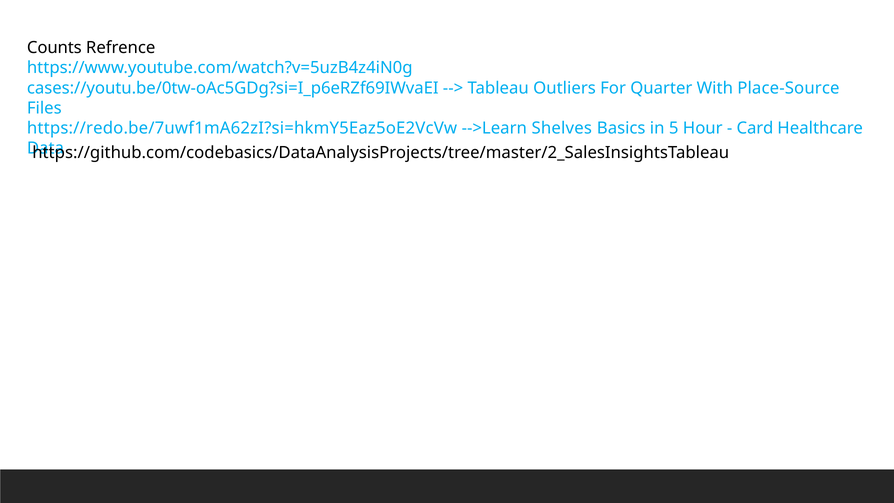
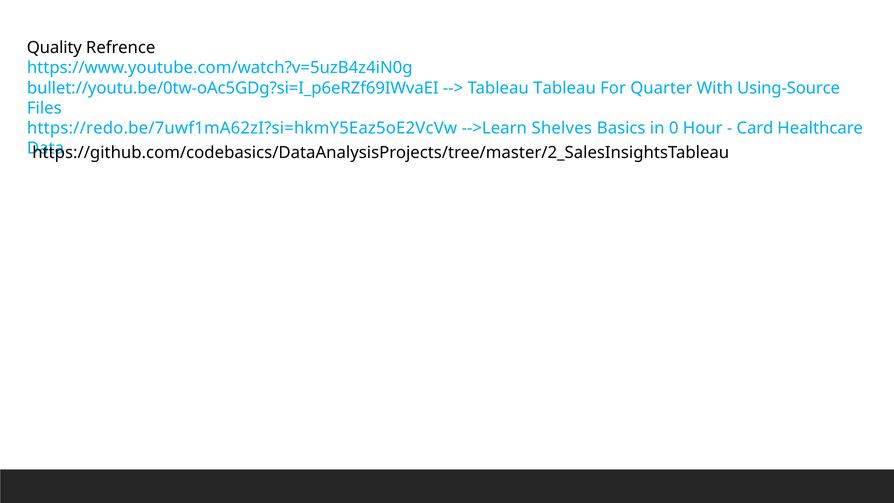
Counts: Counts -> Quality
cases://youtu.be/0tw-oAc5GDg?si=I_p6eRZf69IWvaEI: cases://youtu.be/0tw-oAc5GDg?si=I_p6eRZf69IWvaEI -> bullet://youtu.be/0tw-oAc5GDg?si=I_p6eRZf69IWvaEI
Tableau Outliers: Outliers -> Tableau
Place-Source: Place-Source -> Using-Source
5: 5 -> 0
